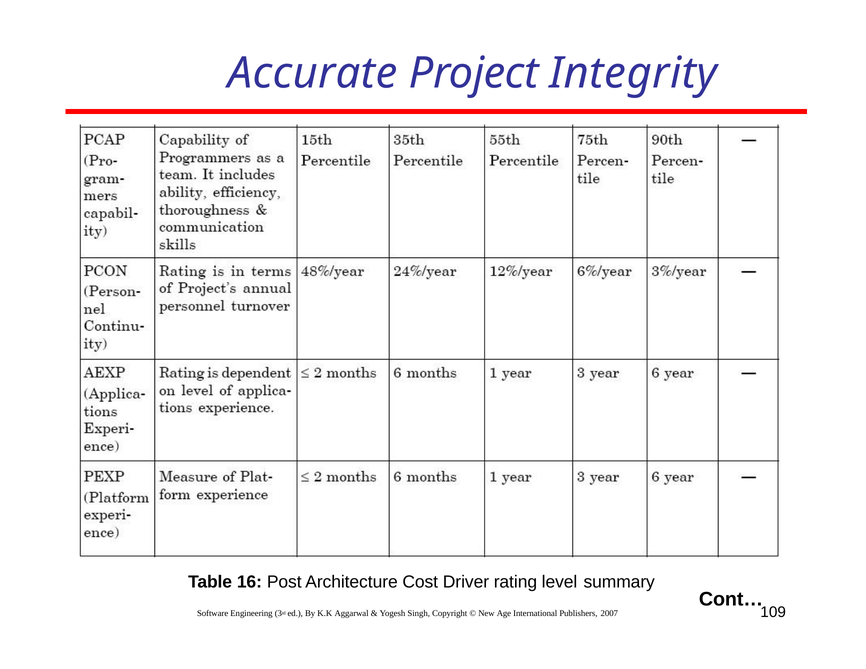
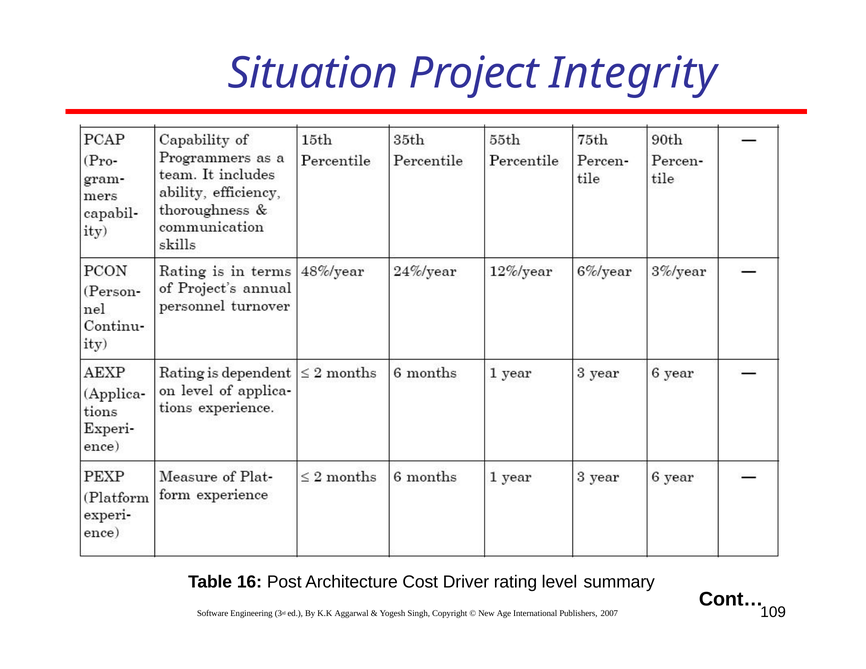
Accurate: Accurate -> Situation
